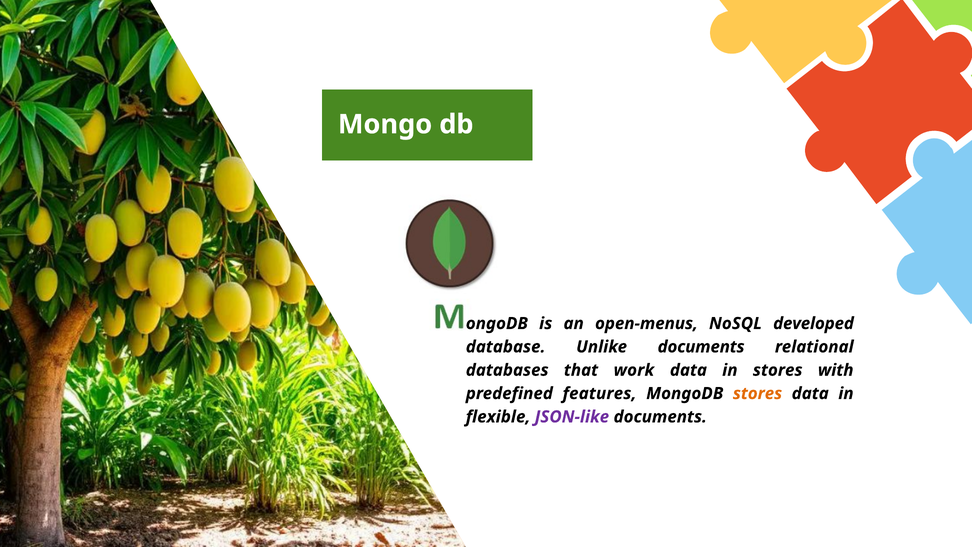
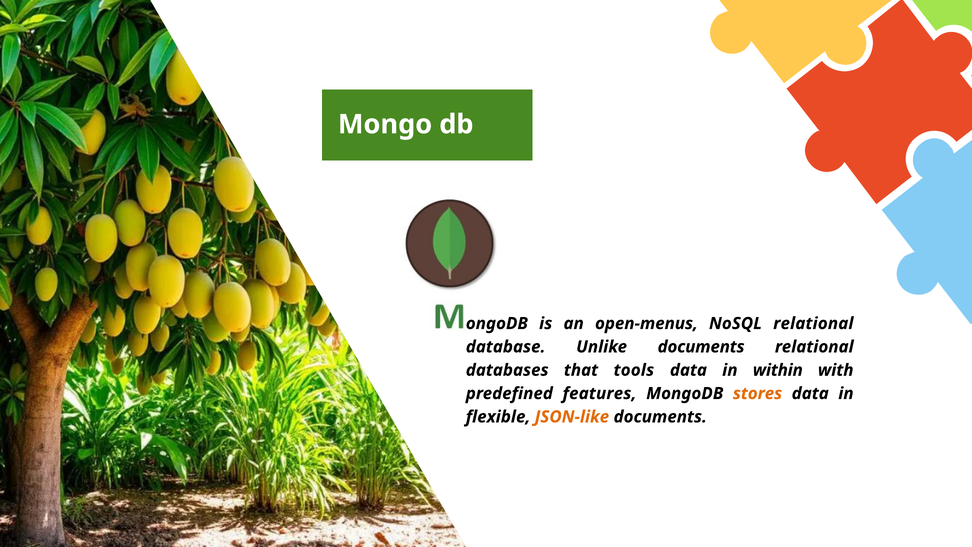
NoSQL developed: developed -> relational
work: work -> tools
in stores: stores -> within
JSON-like colour: purple -> orange
